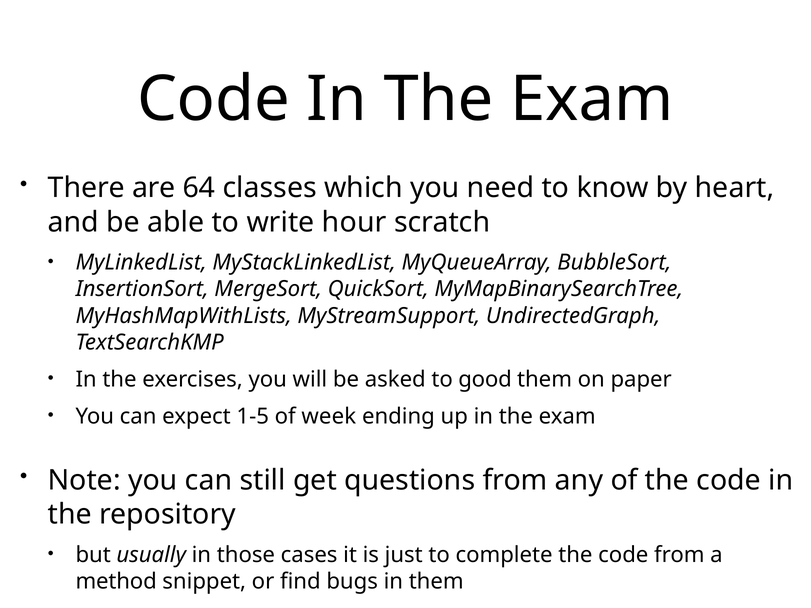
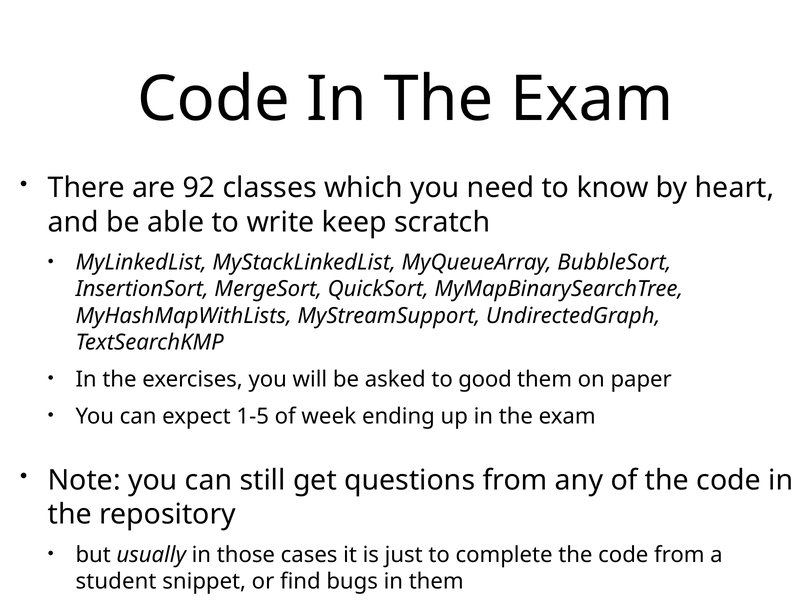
64: 64 -> 92
hour: hour -> keep
method: method -> student
